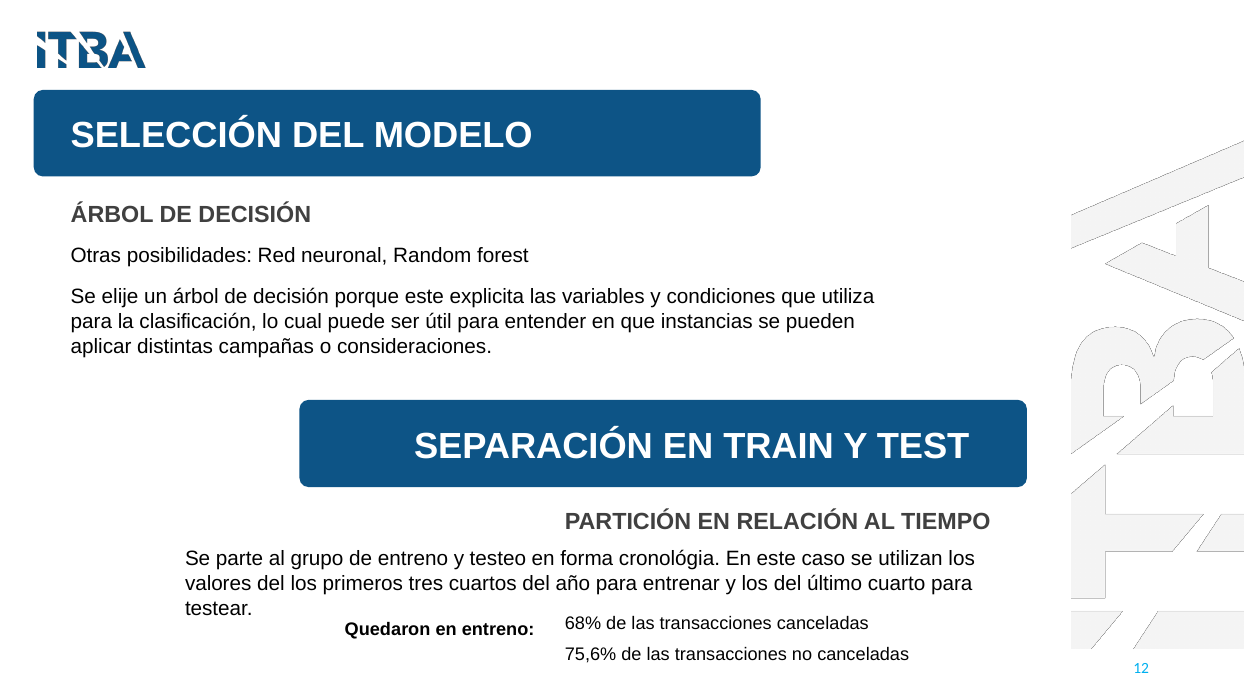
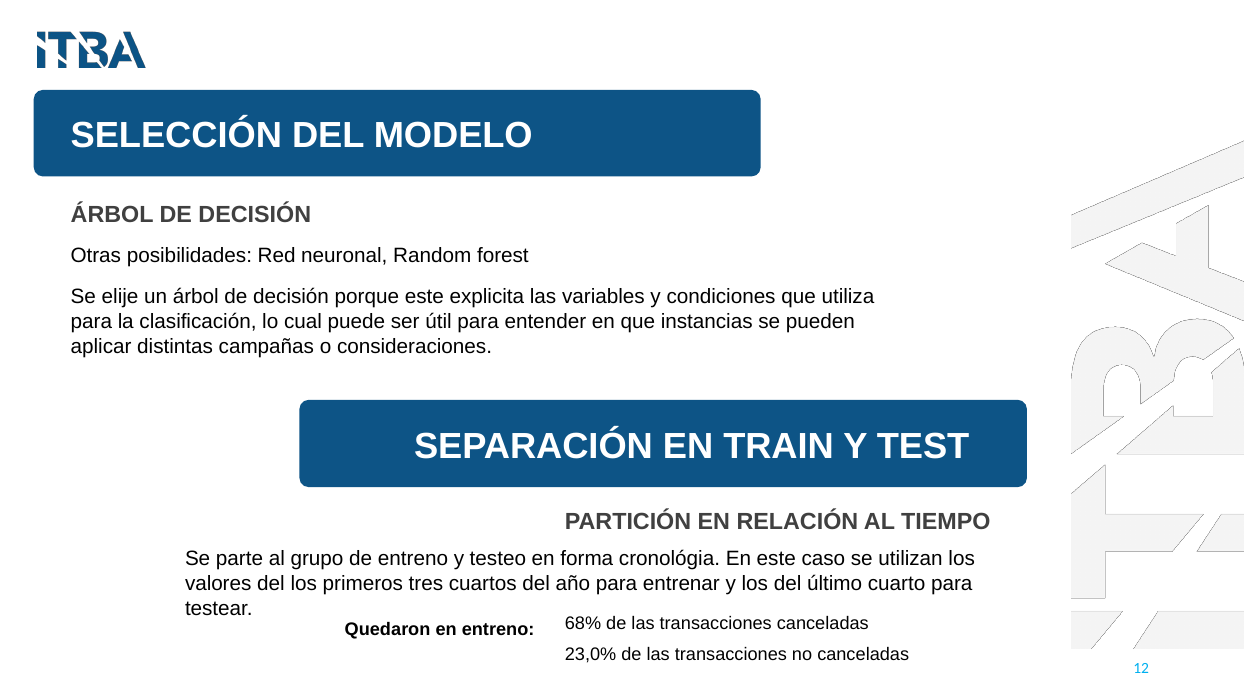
75,6%: 75,6% -> 23,0%
